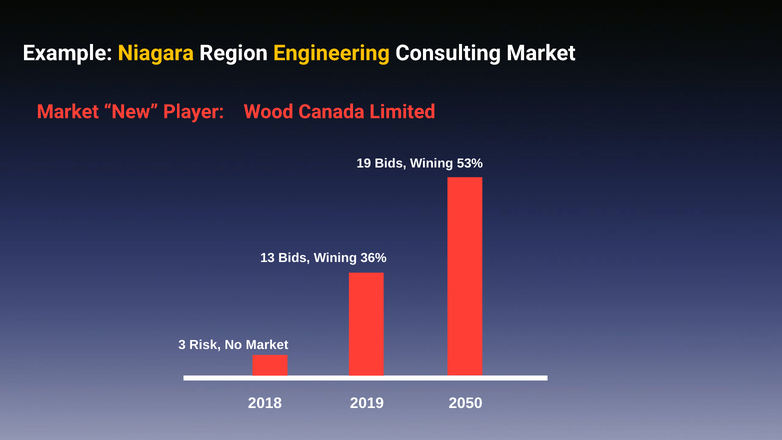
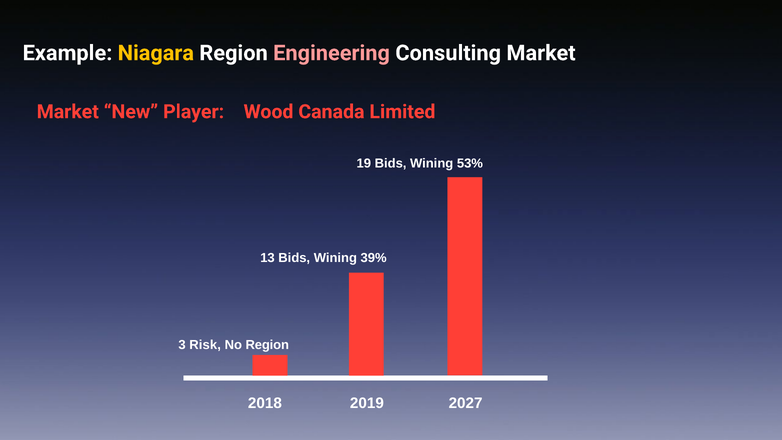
Engineering colour: yellow -> pink
36%: 36% -> 39%
No Market: Market -> Region
2050: 2050 -> 2027
